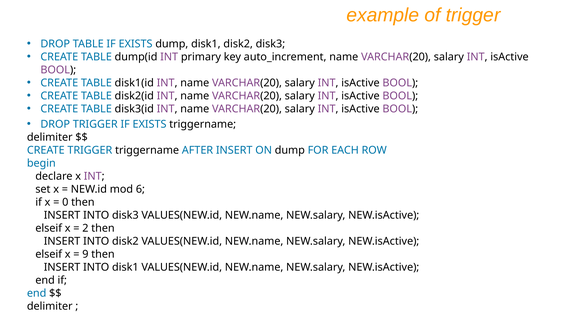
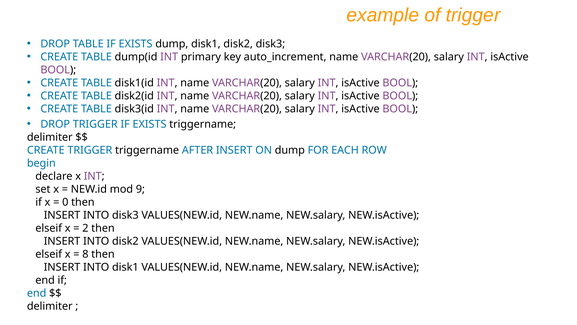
6: 6 -> 9
9: 9 -> 8
